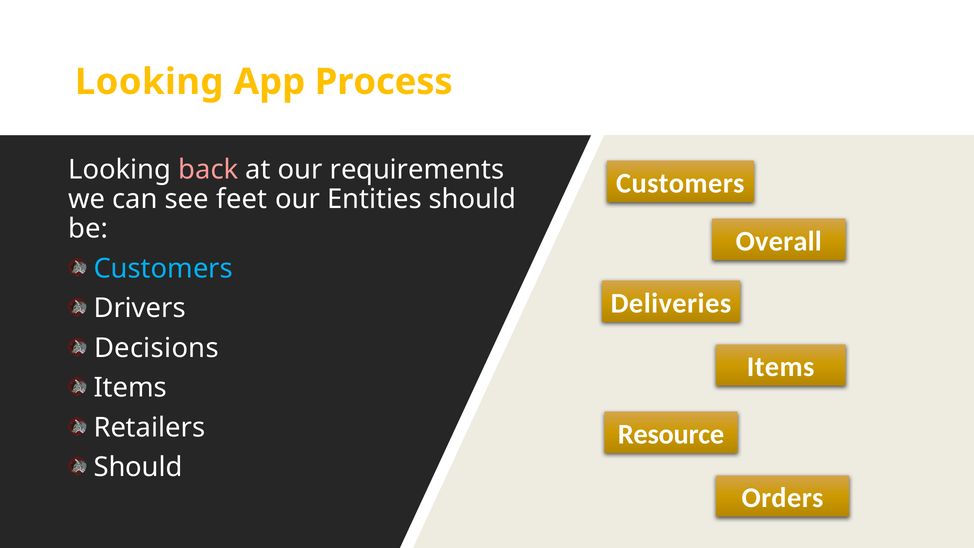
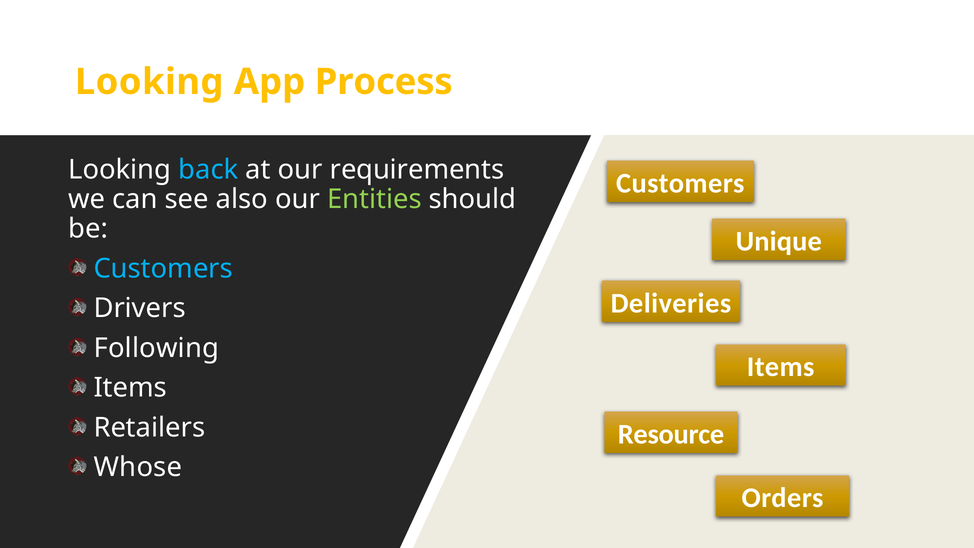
back colour: pink -> light blue
feet: feet -> also
Entities colour: white -> light green
Overall: Overall -> Unique
Decisions: Decisions -> Following
Should at (138, 467): Should -> Whose
